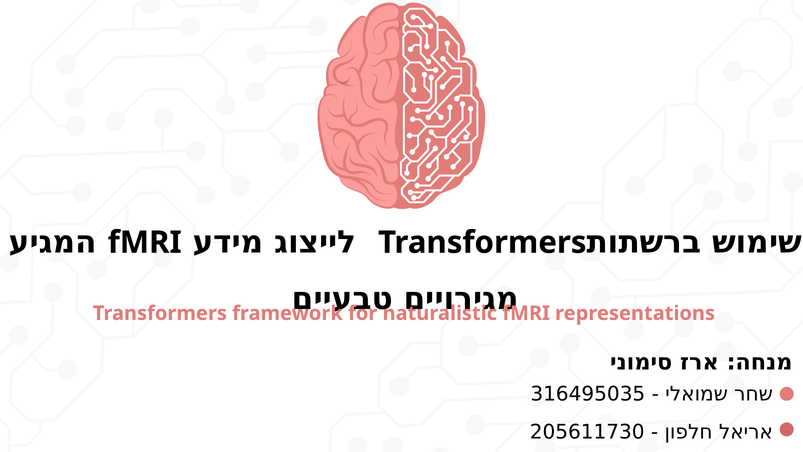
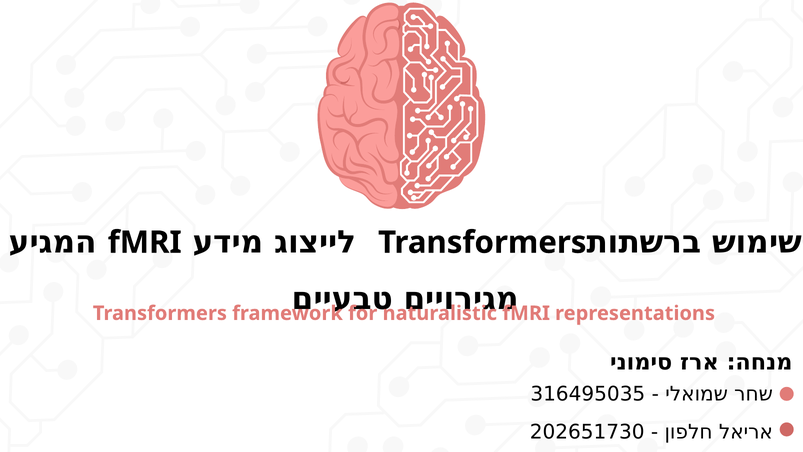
205611730: 205611730 -> 202651730
